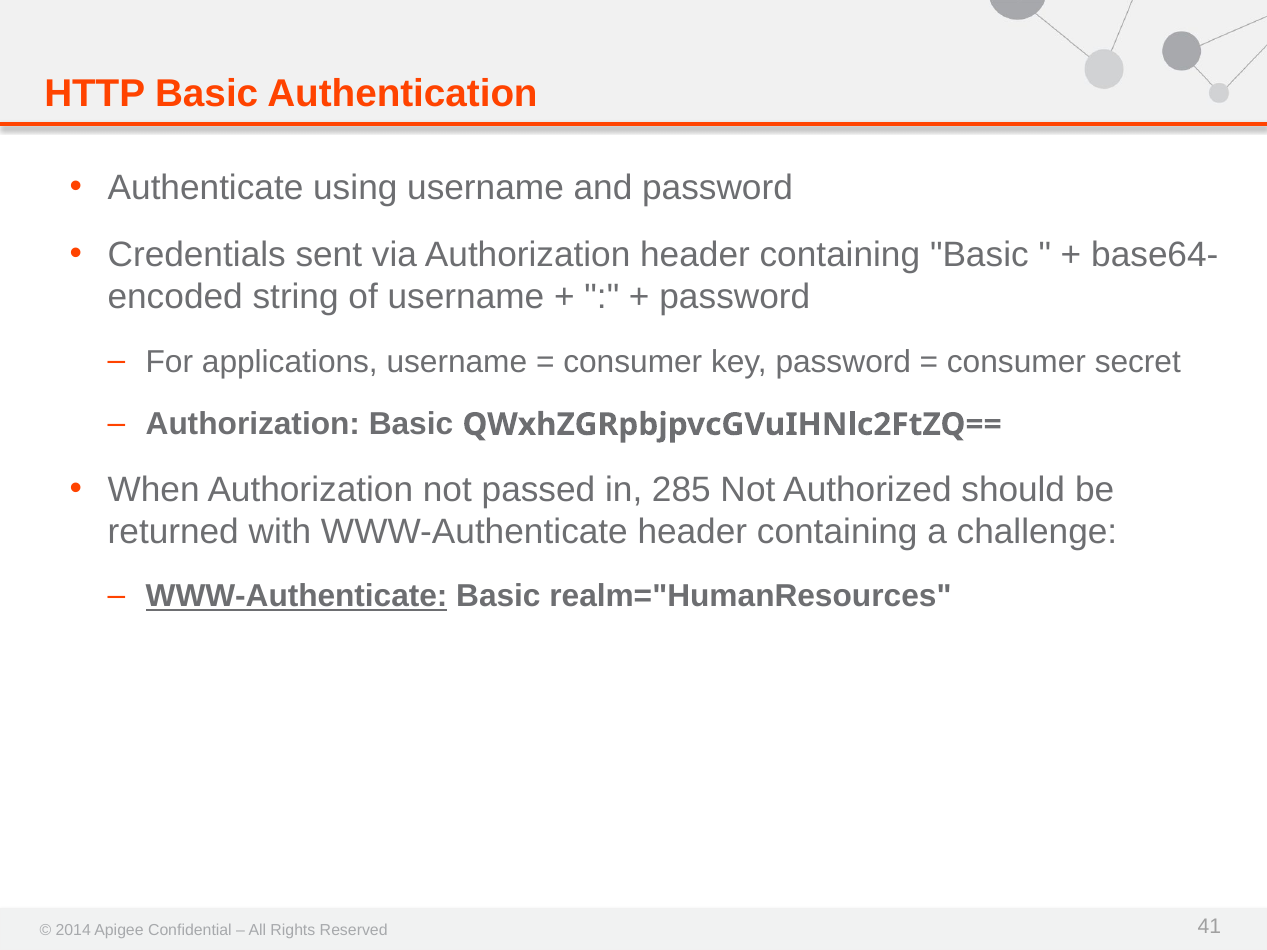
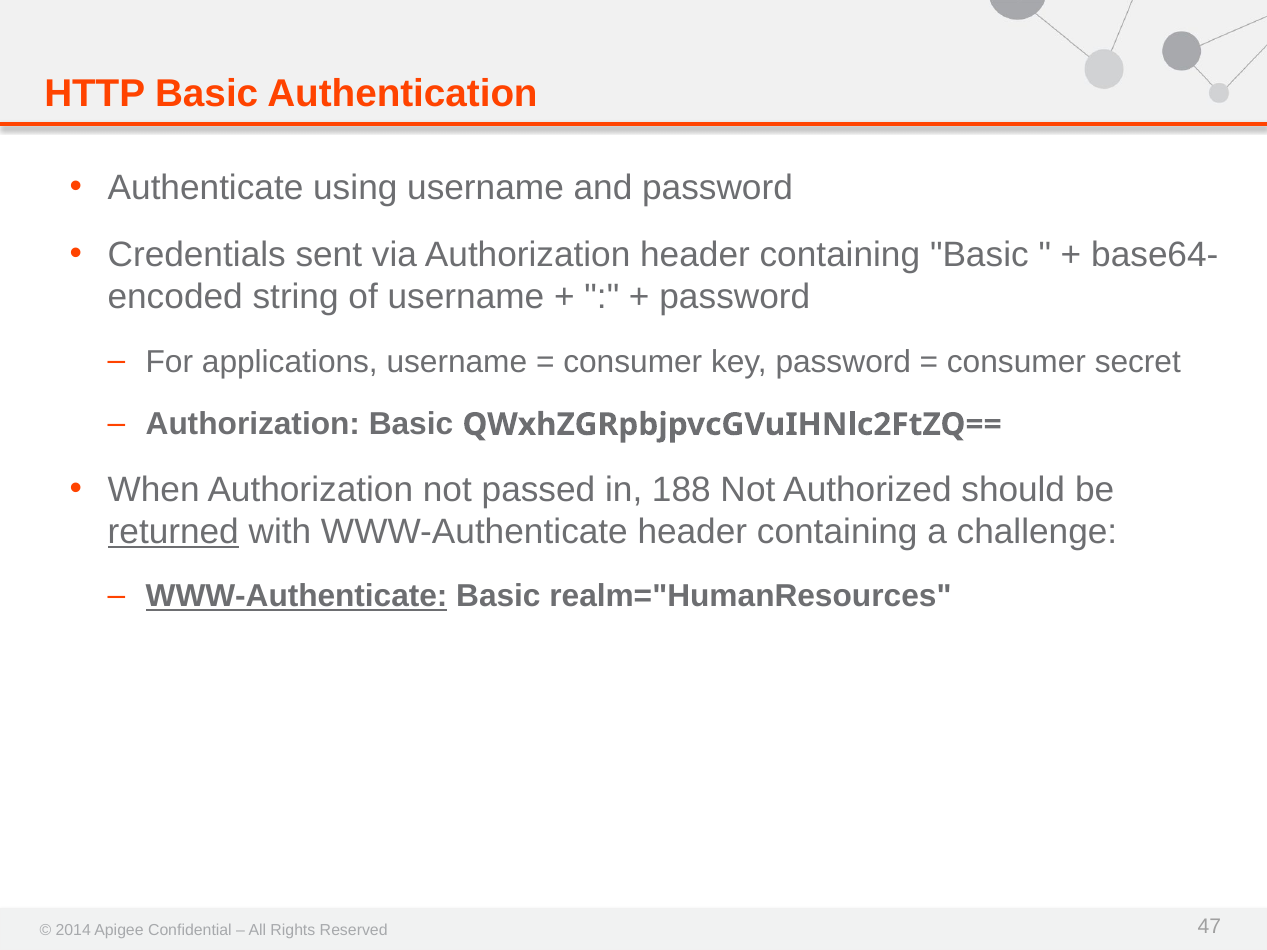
285: 285 -> 188
returned underline: none -> present
41: 41 -> 47
